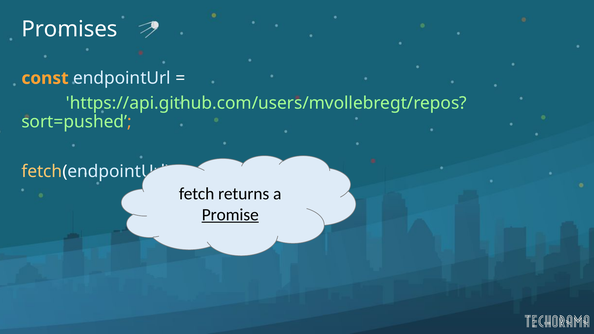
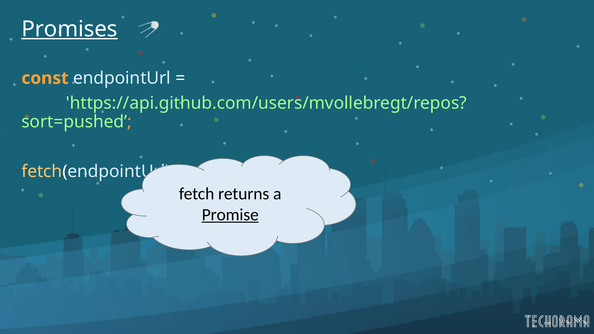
Promises underline: none -> present
